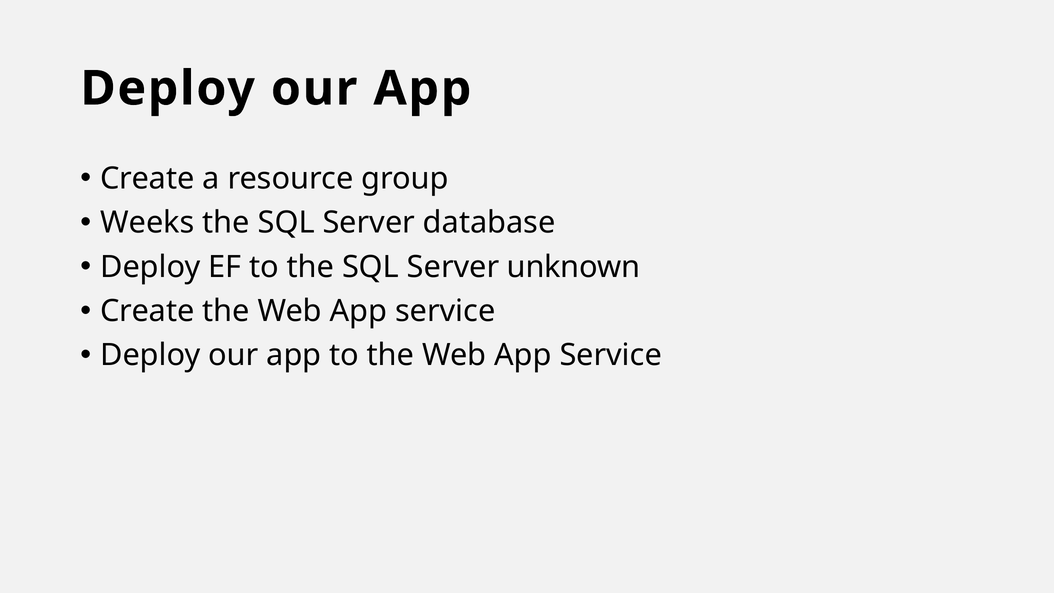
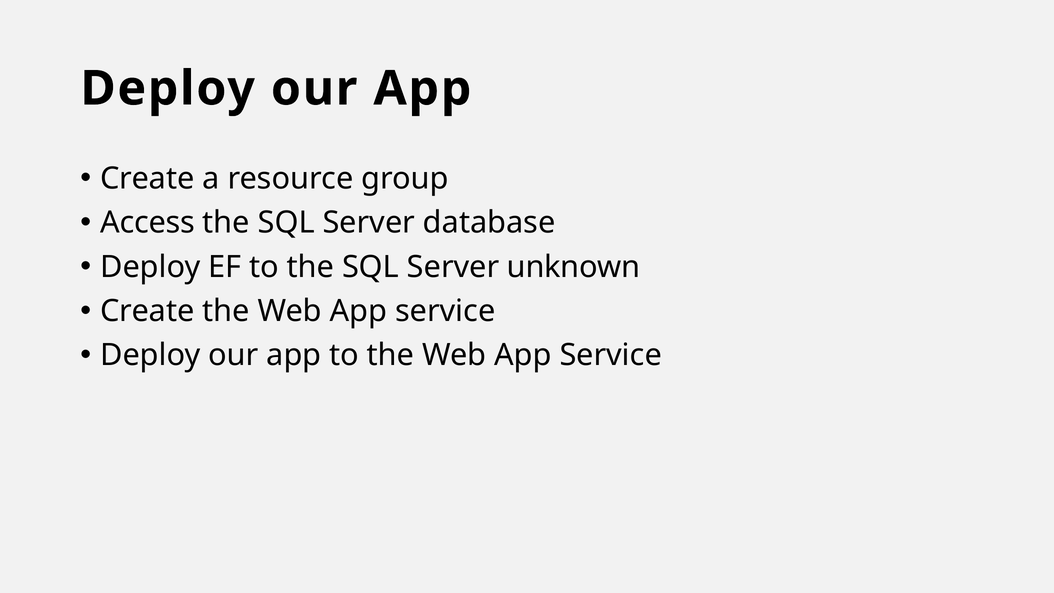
Weeks: Weeks -> Access
